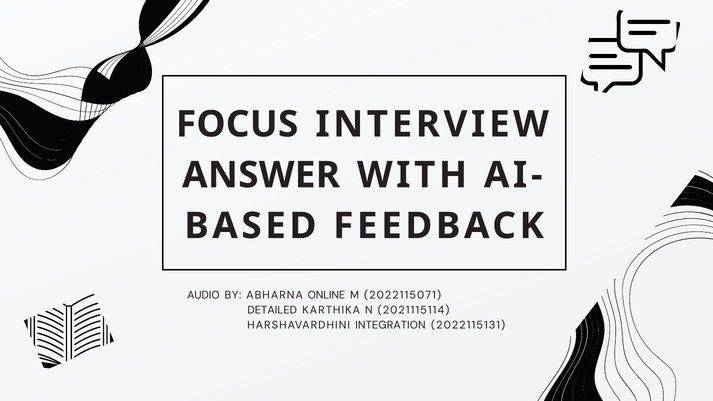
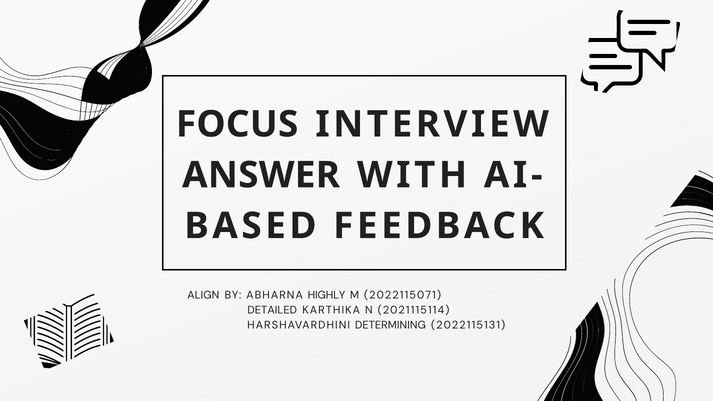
AUDIO: AUDIO -> ALIGN
ONLINE: ONLINE -> HIGHLY
INTEGRATION: INTEGRATION -> DETERMINING
